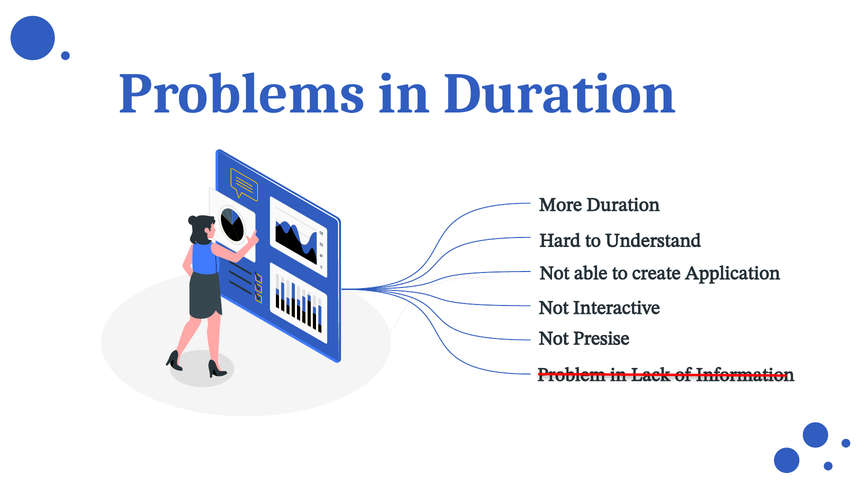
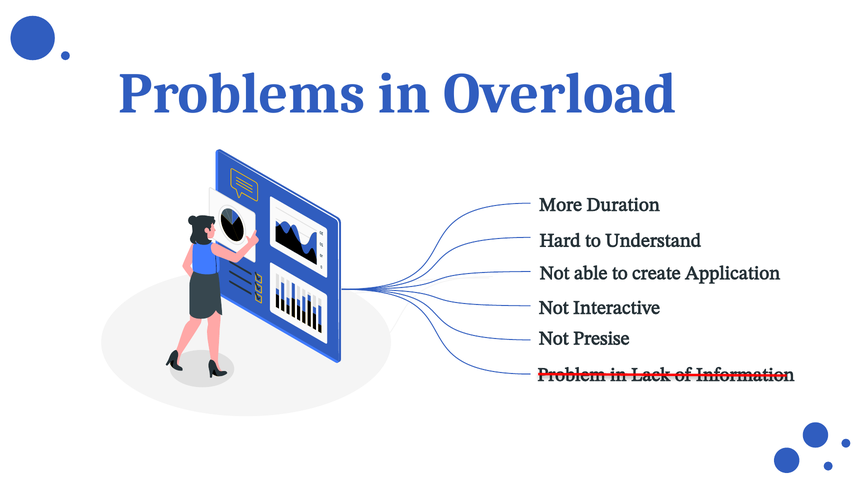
in Duration: Duration -> Overload
